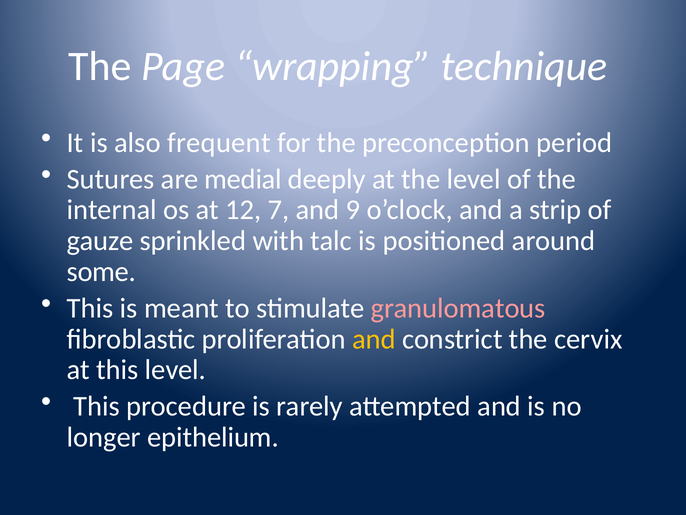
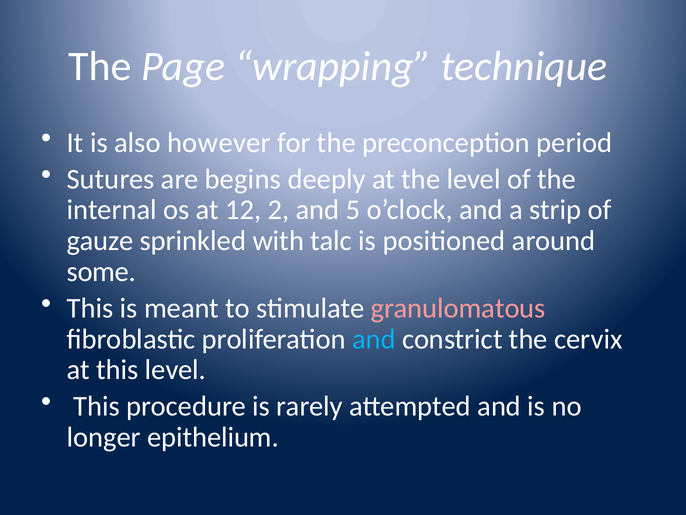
frequent: frequent -> however
medial: medial -> begins
7: 7 -> 2
9: 9 -> 5
and at (374, 339) colour: yellow -> light blue
